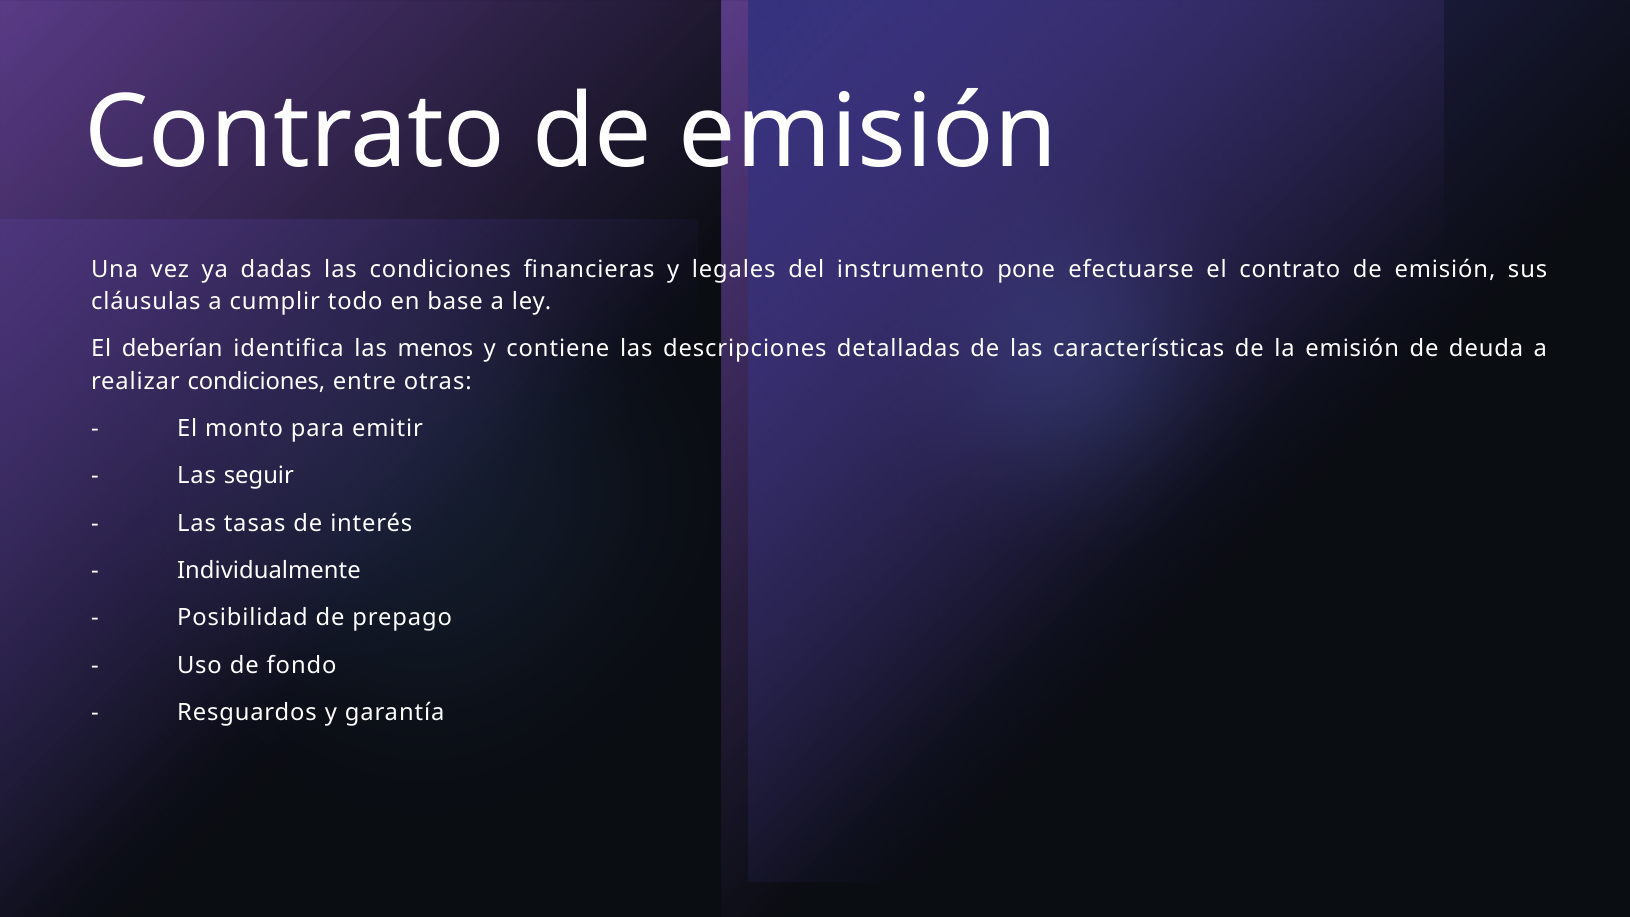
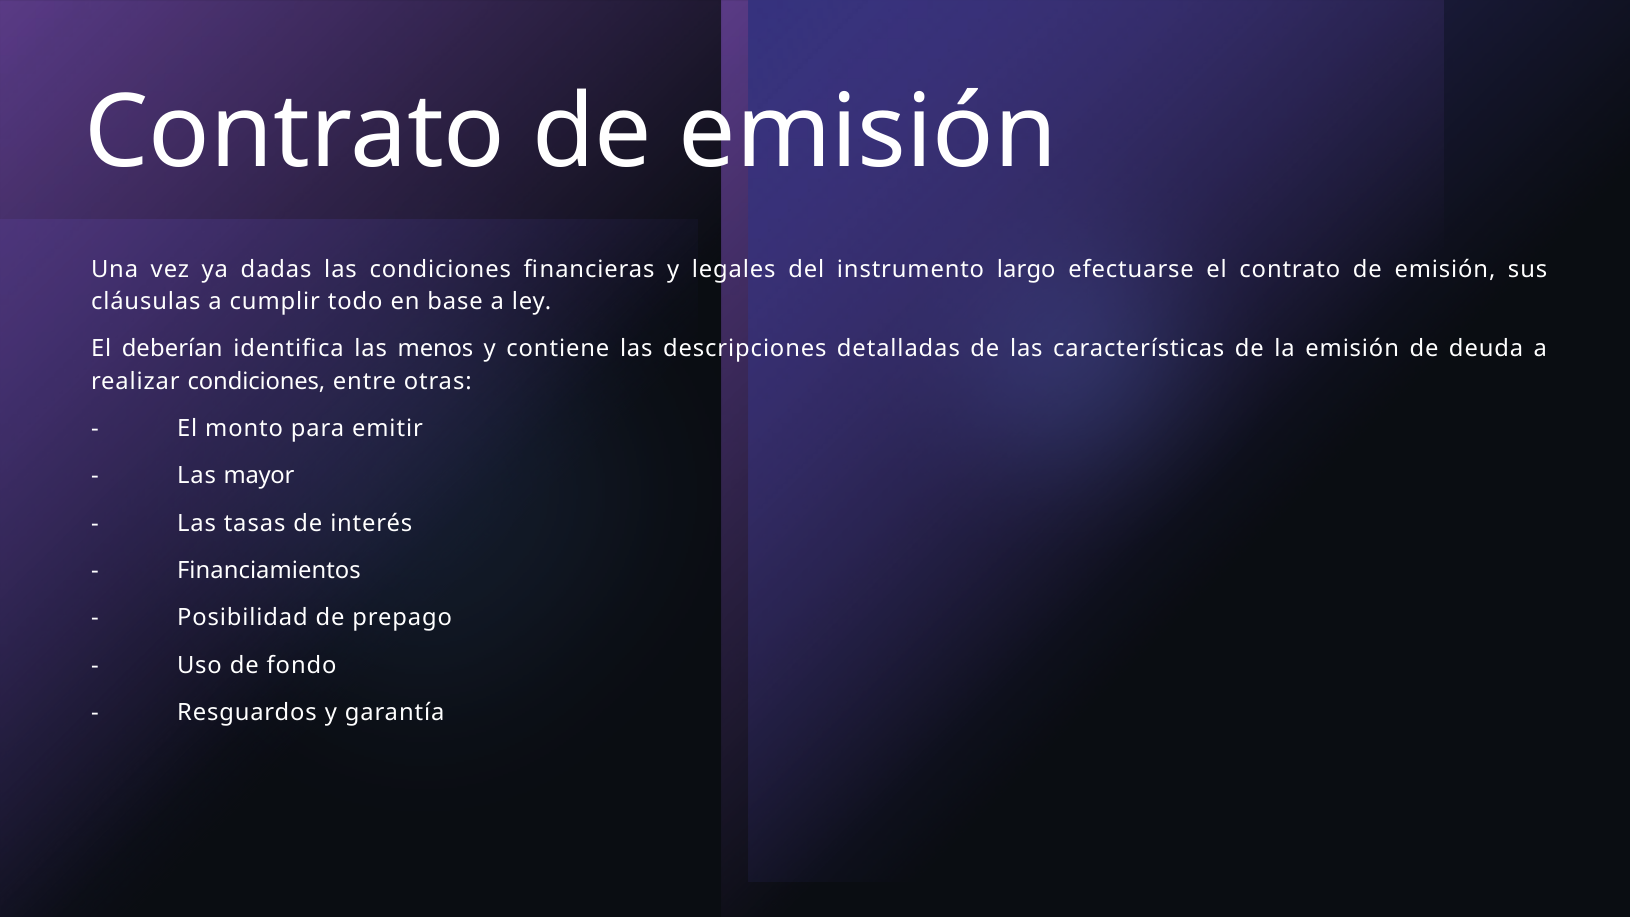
pone: pone -> largo
seguir: seguir -> mayor
Individualmente: Individualmente -> Financiamientos
